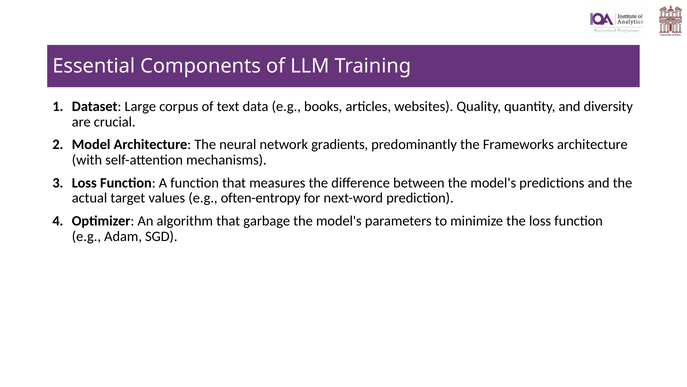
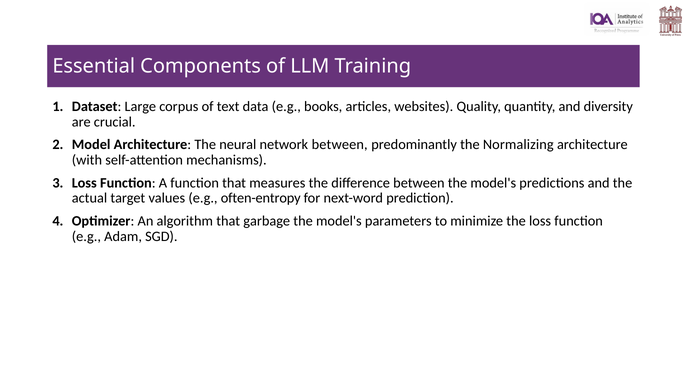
network gradients: gradients -> between
Frameworks: Frameworks -> Normalizing
